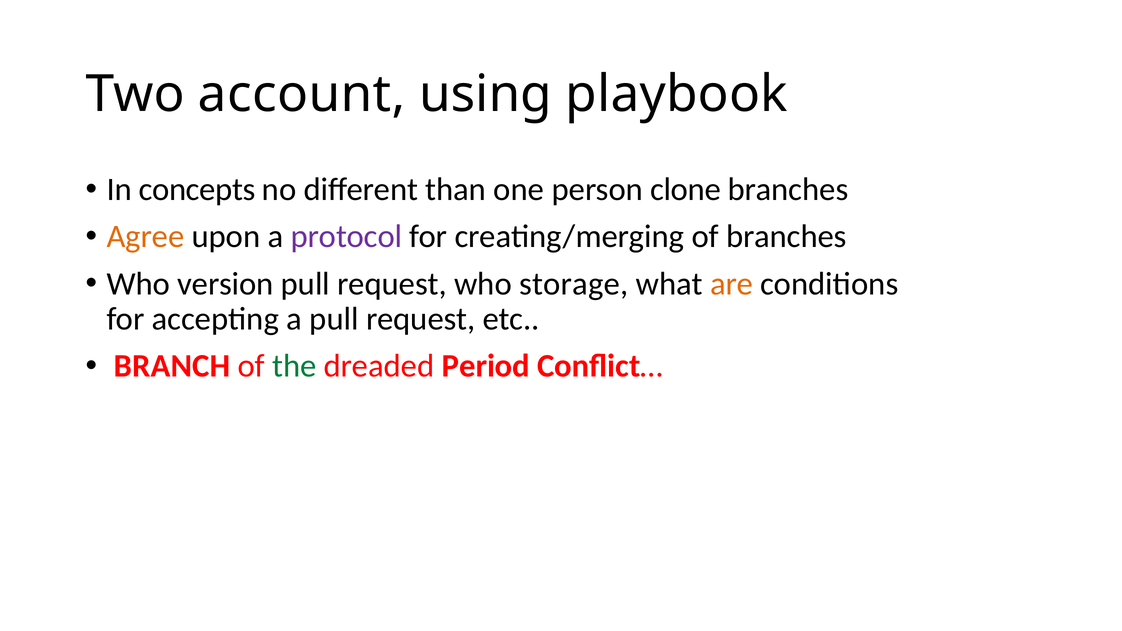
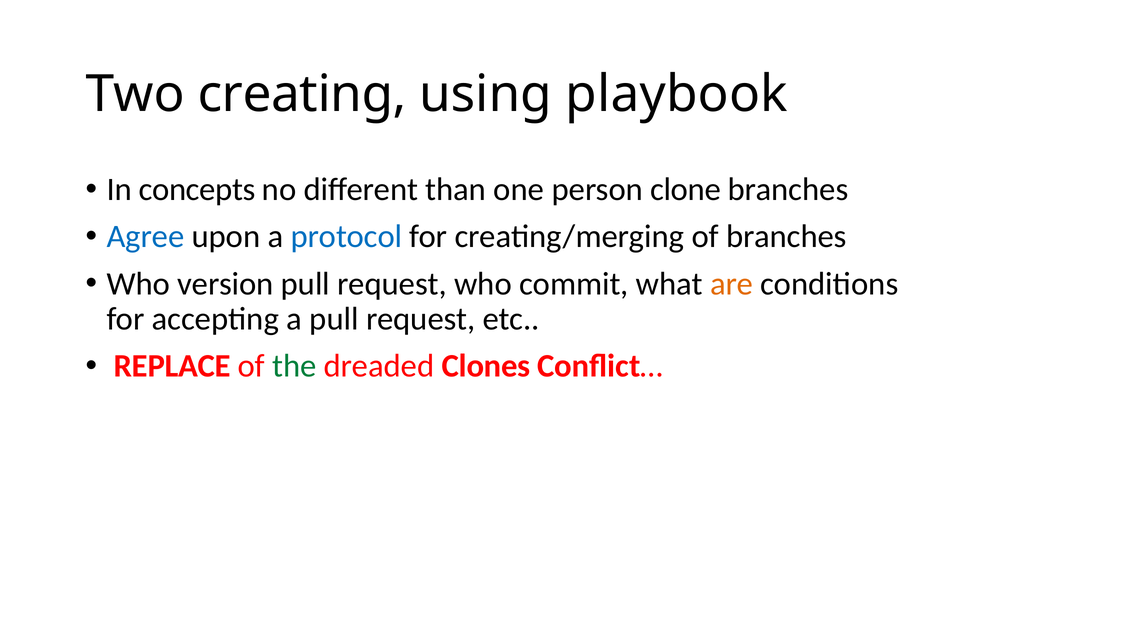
account: account -> creating
Agree colour: orange -> blue
protocol colour: purple -> blue
storage: storage -> commit
BRANCH: BRANCH -> REPLACE
Period: Period -> Clones
